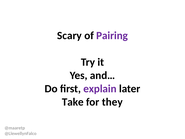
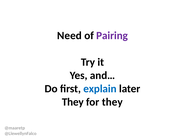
Scary: Scary -> Need
explain colour: purple -> blue
Take at (73, 102): Take -> They
